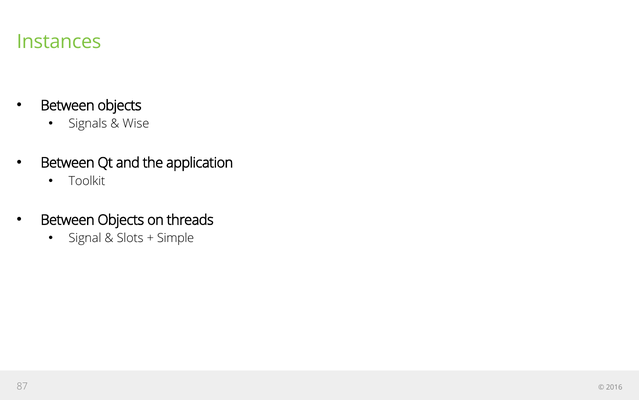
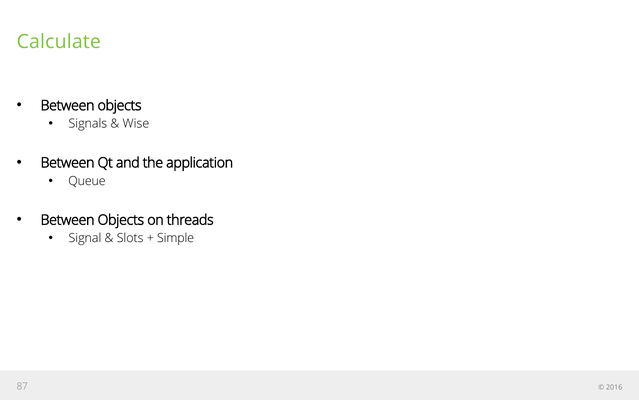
Instances: Instances -> Calculate
Toolkit: Toolkit -> Queue
